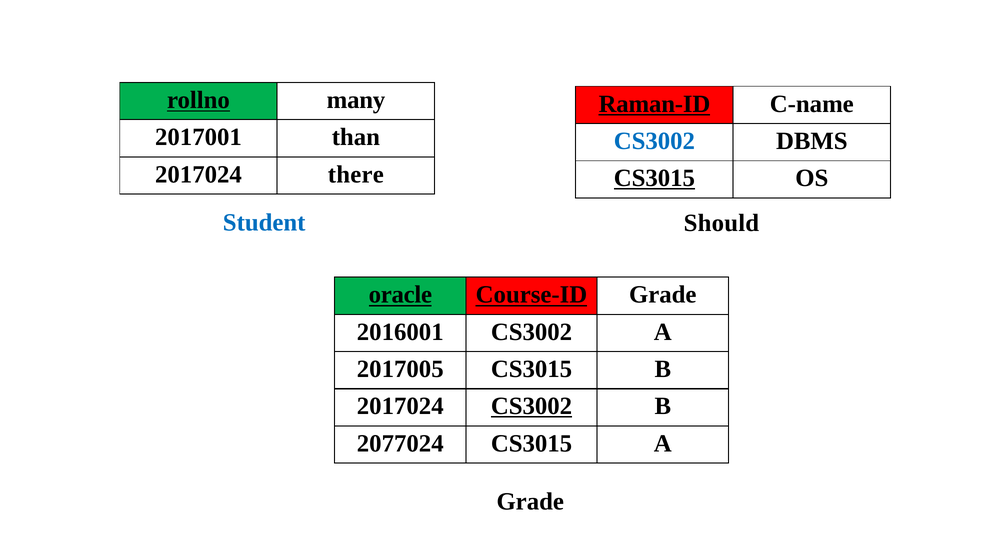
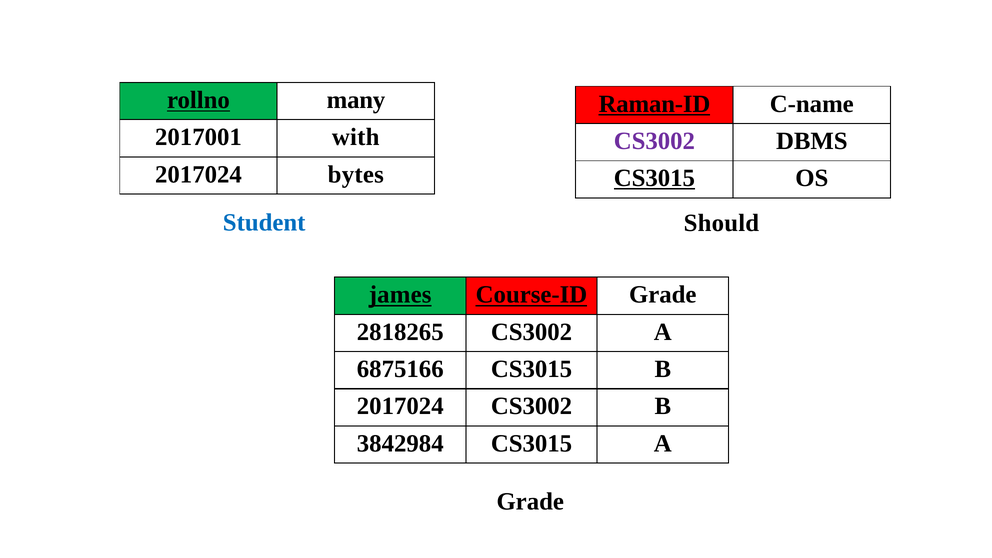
than: than -> with
CS3002 at (654, 141) colour: blue -> purple
there: there -> bytes
oracle: oracle -> james
2016001: 2016001 -> 2818265
2017005: 2017005 -> 6875166
CS3002 at (532, 406) underline: present -> none
2077024: 2077024 -> 3842984
